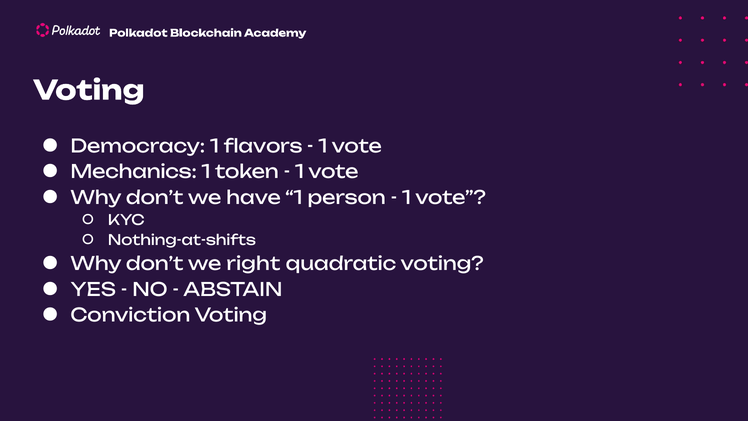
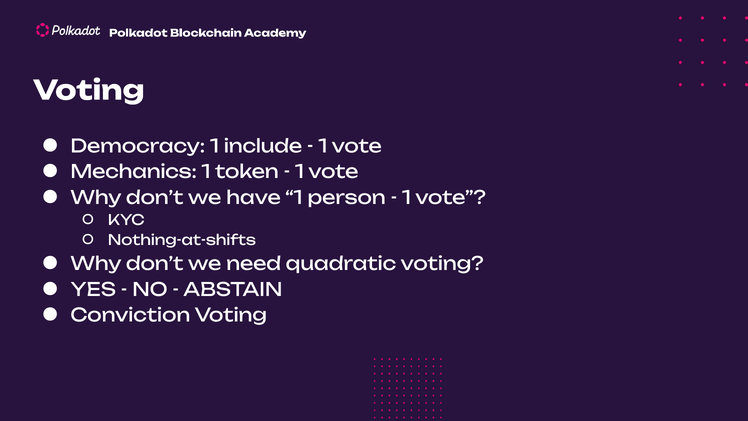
flavors: flavors -> include
right: right -> need
